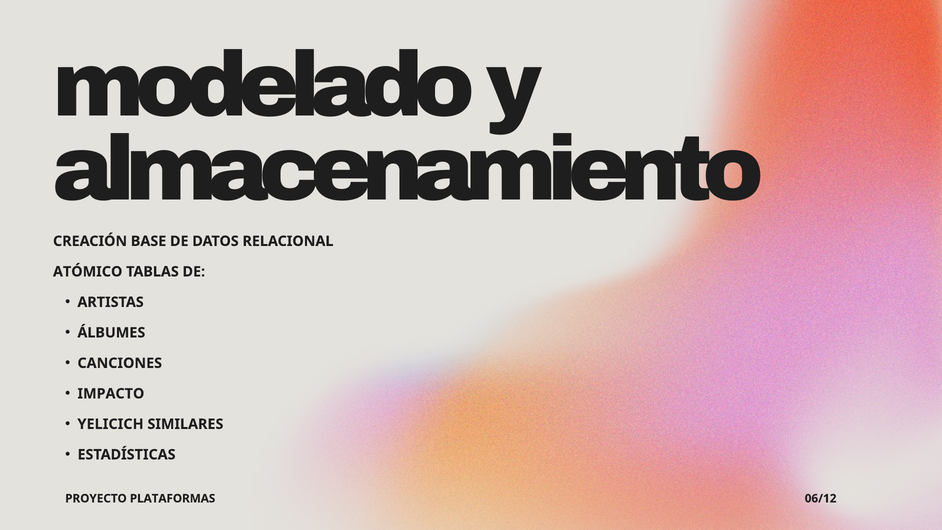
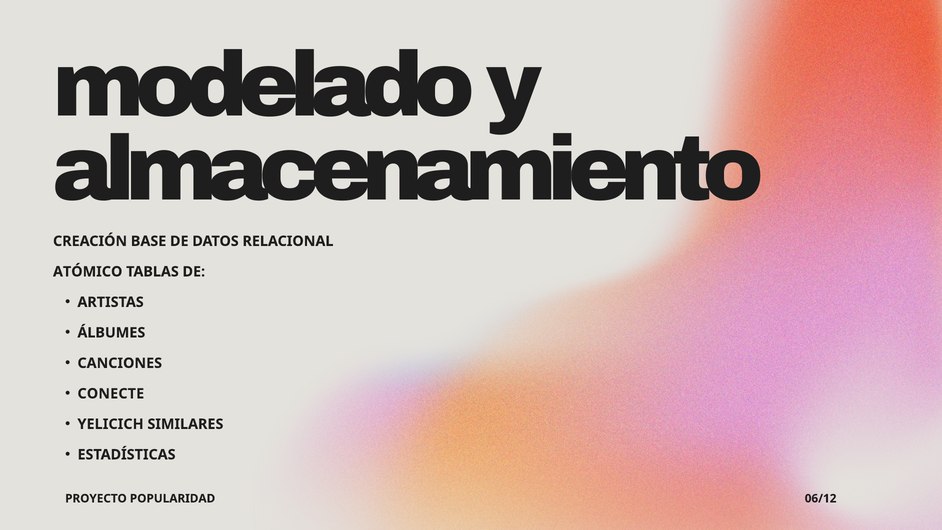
IMPACTO: IMPACTO -> CONECTE
PLATAFORMAS: PLATAFORMAS -> POPULARIDAD
